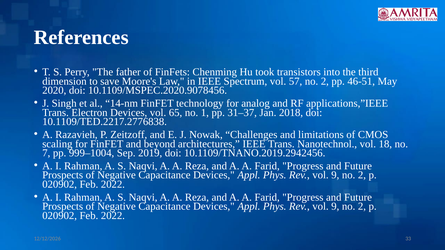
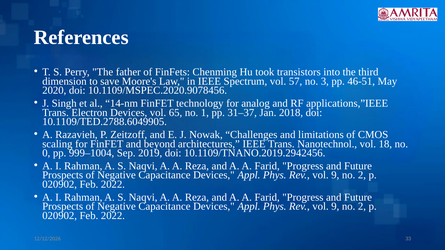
57 no 2: 2 -> 3
10.1109/TED.2217.2776838: 10.1109/TED.2217.2776838 -> 10.1109/TED.2788.6049905
7: 7 -> 0
